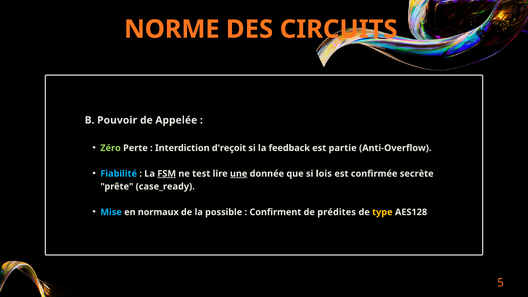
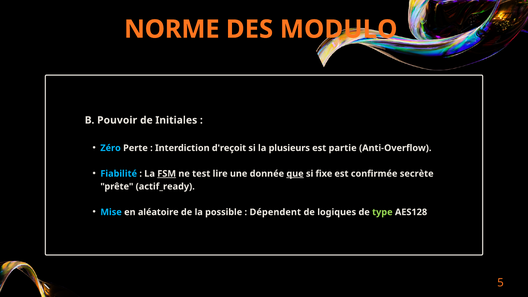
CIRCUITS: CIRCUITS -> MODULO
Appelée: Appelée -> Initiales
Zéro colour: light green -> light blue
feedback: feedback -> plusieurs
une underline: present -> none
que underline: none -> present
lois: lois -> fixe
case_ready: case_ready -> actif_ready
normaux: normaux -> aléatoire
Confirment: Confirment -> Dépendent
prédites: prédites -> logiques
type colour: yellow -> light green
